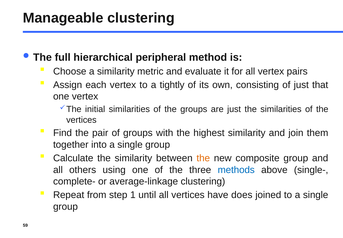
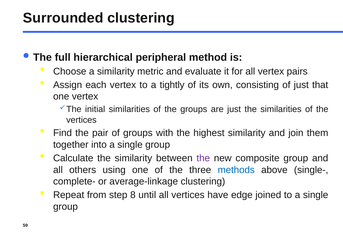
Manageable: Manageable -> Surrounded
the at (203, 158) colour: orange -> purple
1: 1 -> 8
does: does -> edge
